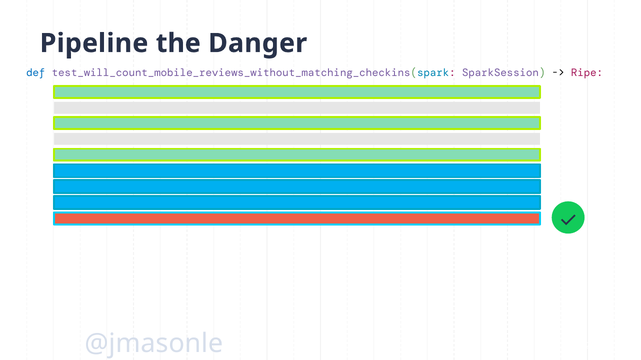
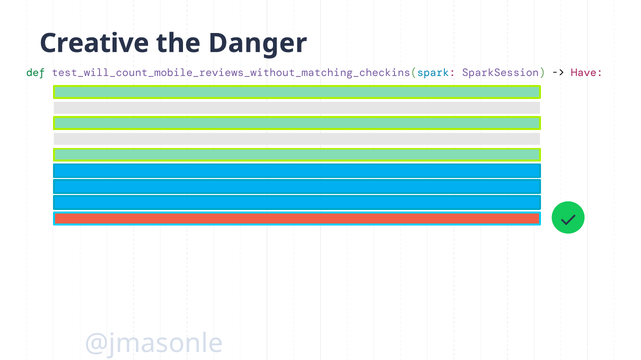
Pipeline: Pipeline -> Creative
def colour: blue -> green
Ripe: Ripe -> Have
